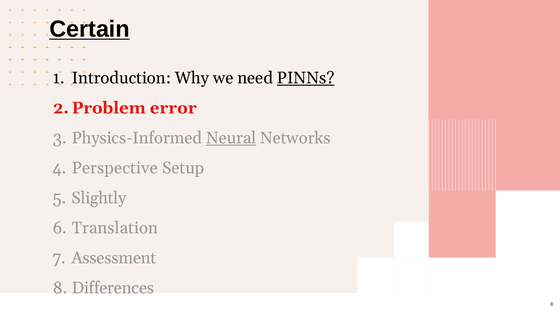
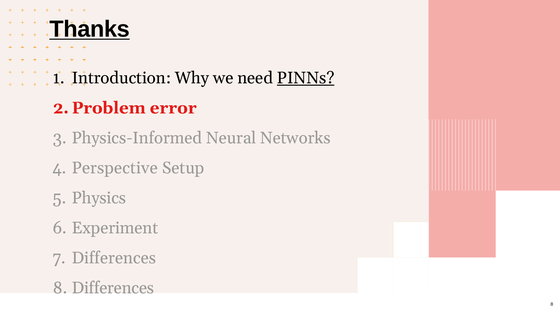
Certain: Certain -> Thanks
Neural underline: present -> none
Slightly: Slightly -> Physics
Translation: Translation -> Experiment
Assessment at (114, 258): Assessment -> Differences
